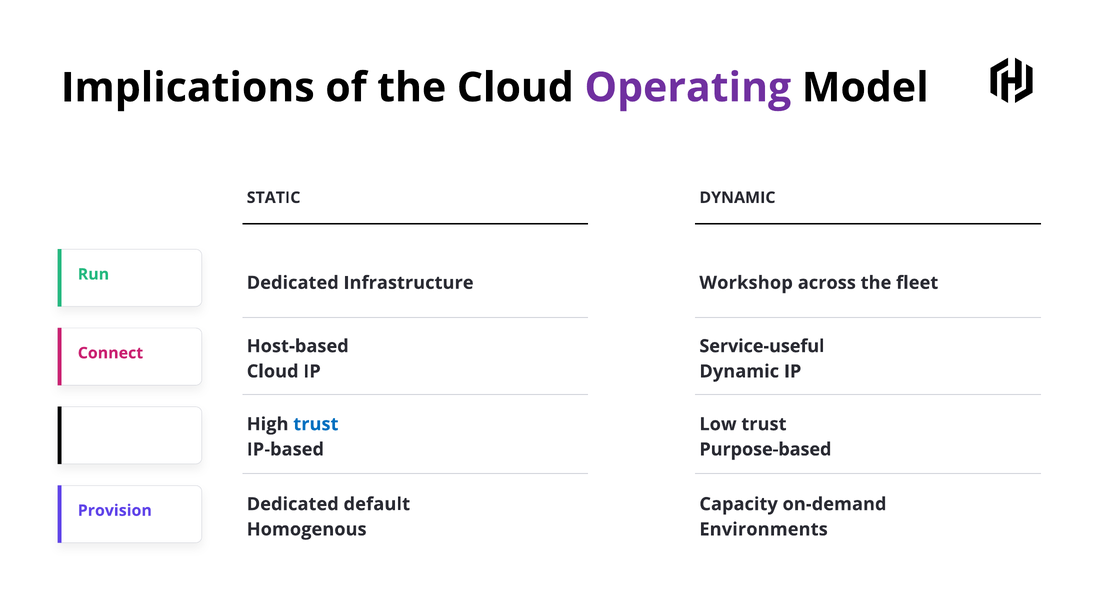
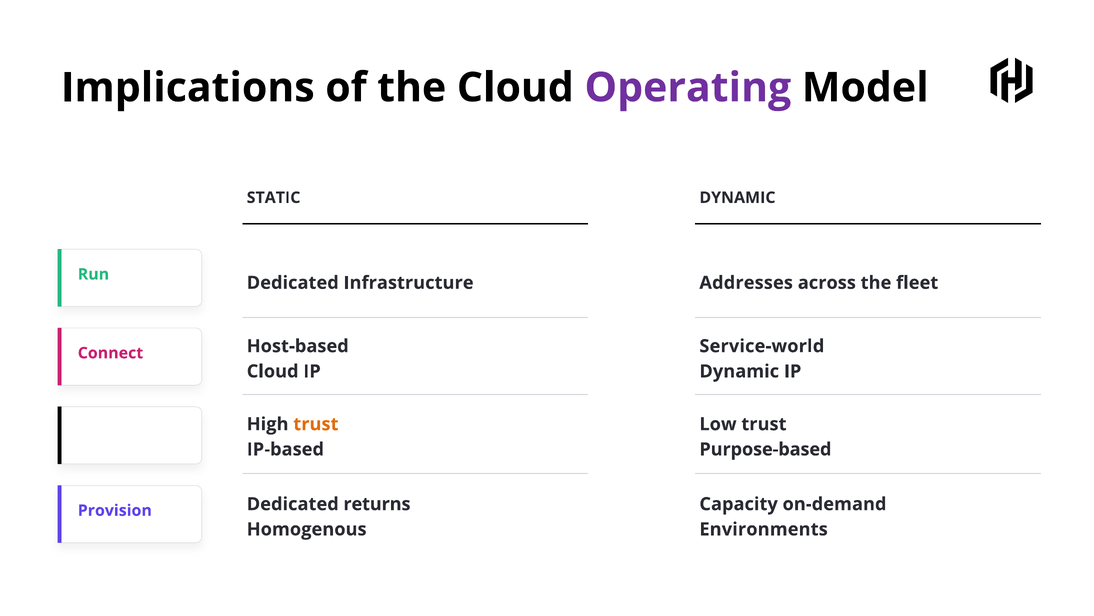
Workshop: Workshop -> Addresses
Service-useful: Service-useful -> Service-world
trust at (316, 424) colour: blue -> orange
default: default -> returns
